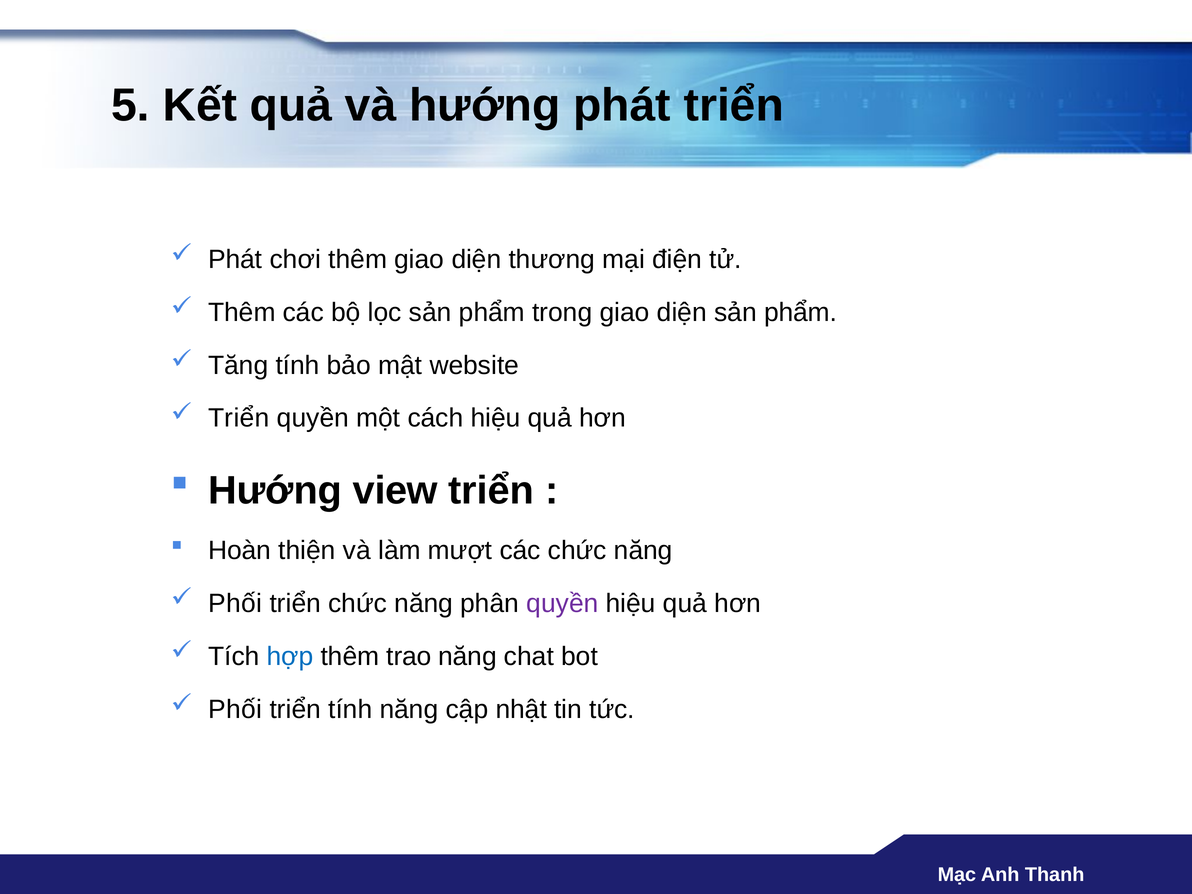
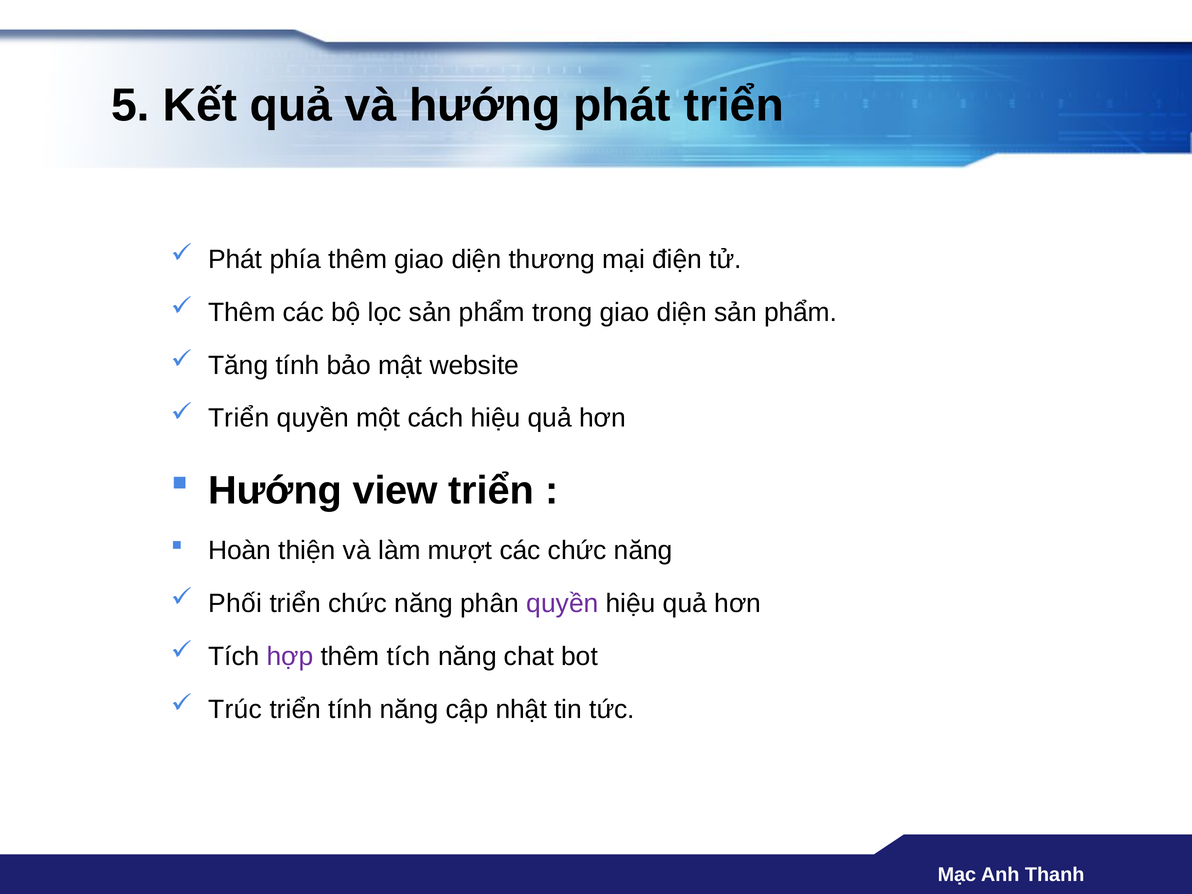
chơi: chơi -> phía
hợp colour: blue -> purple
thêm trao: trao -> tích
Phối at (235, 709): Phối -> Trúc
